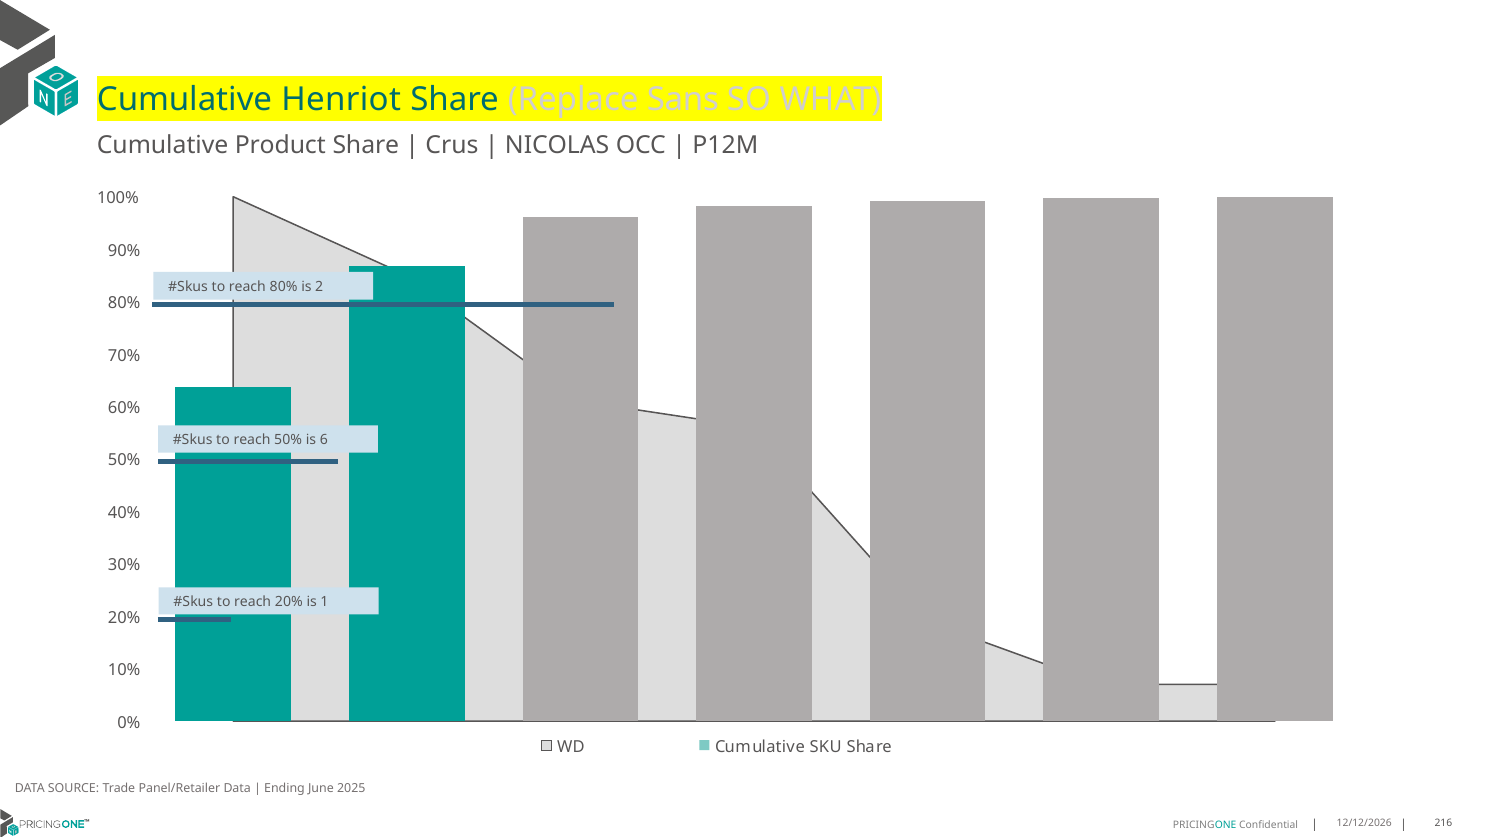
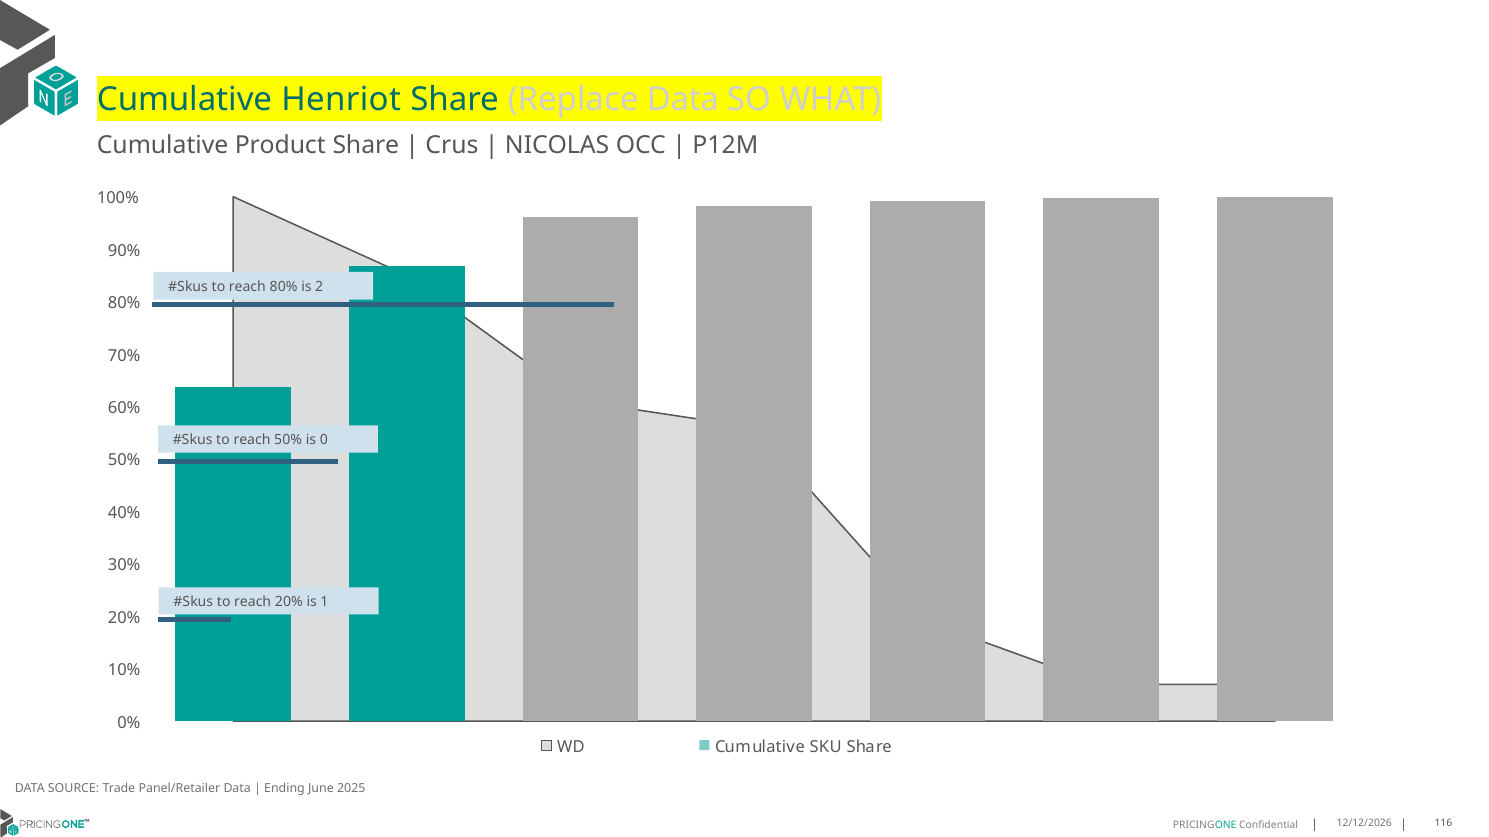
Replace Sans: Sans -> Data
6: 6 -> 0
216: 216 -> 116
